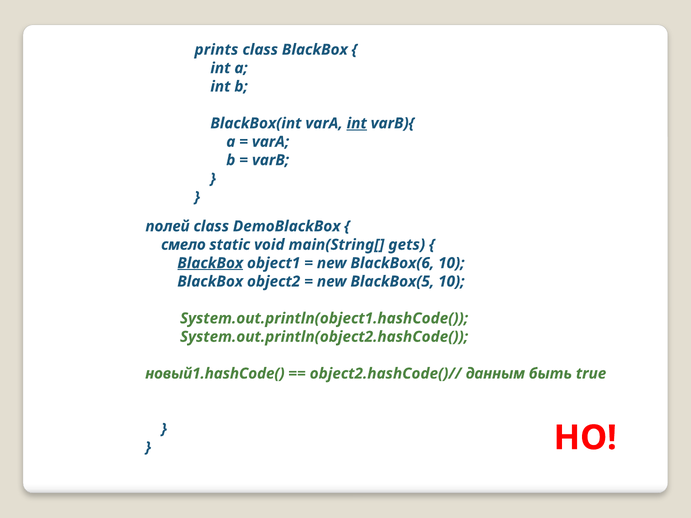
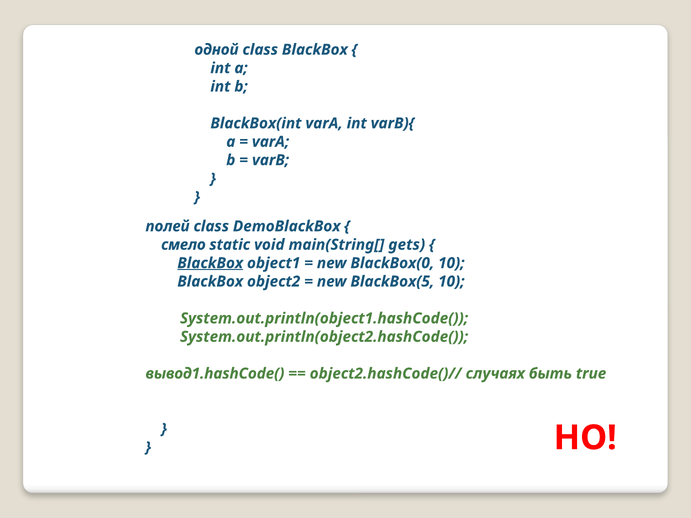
prints: prints -> одной
int at (357, 123) underline: present -> none
BlackBox(6: BlackBox(6 -> BlackBox(0
новый1.hashCode(: новый1.hashCode( -> вывод1.hashCode(
данным: данным -> случаях
